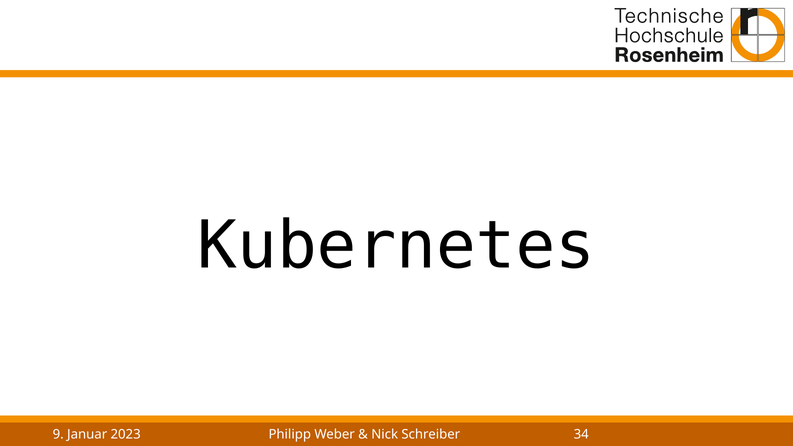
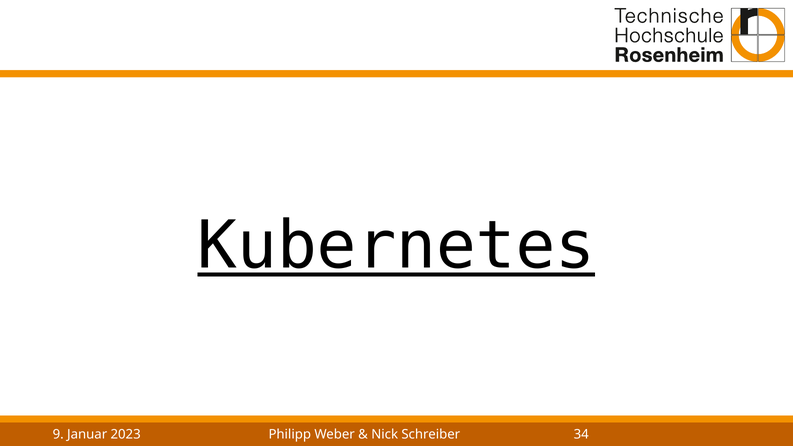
Kubernetes underline: none -> present
